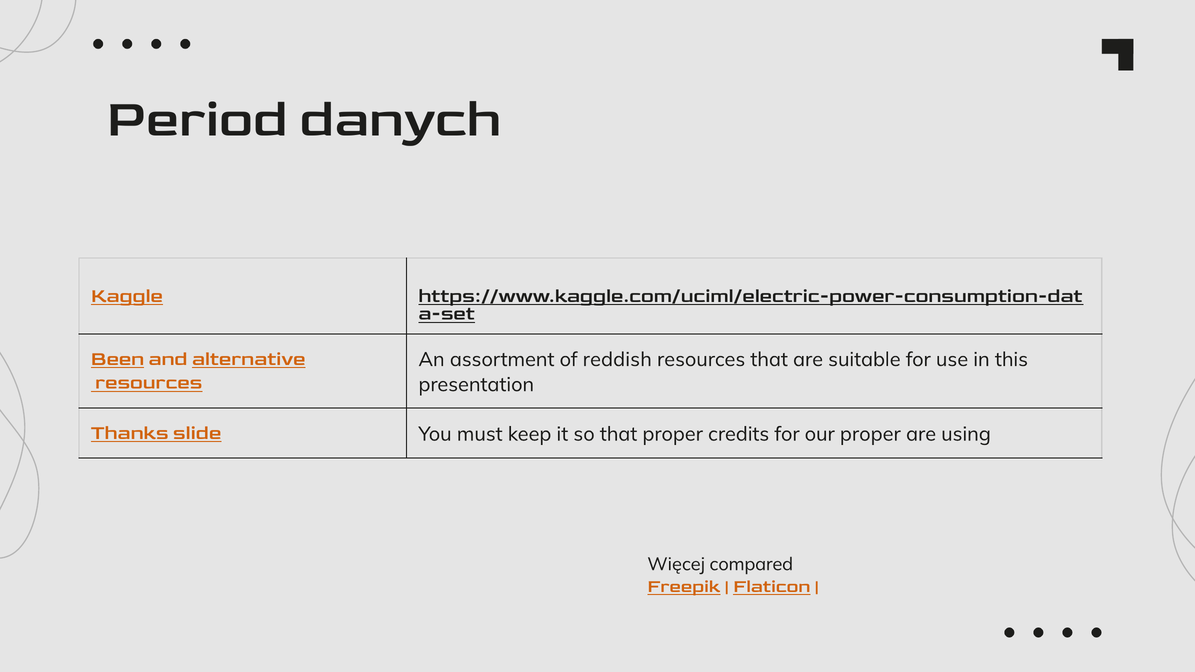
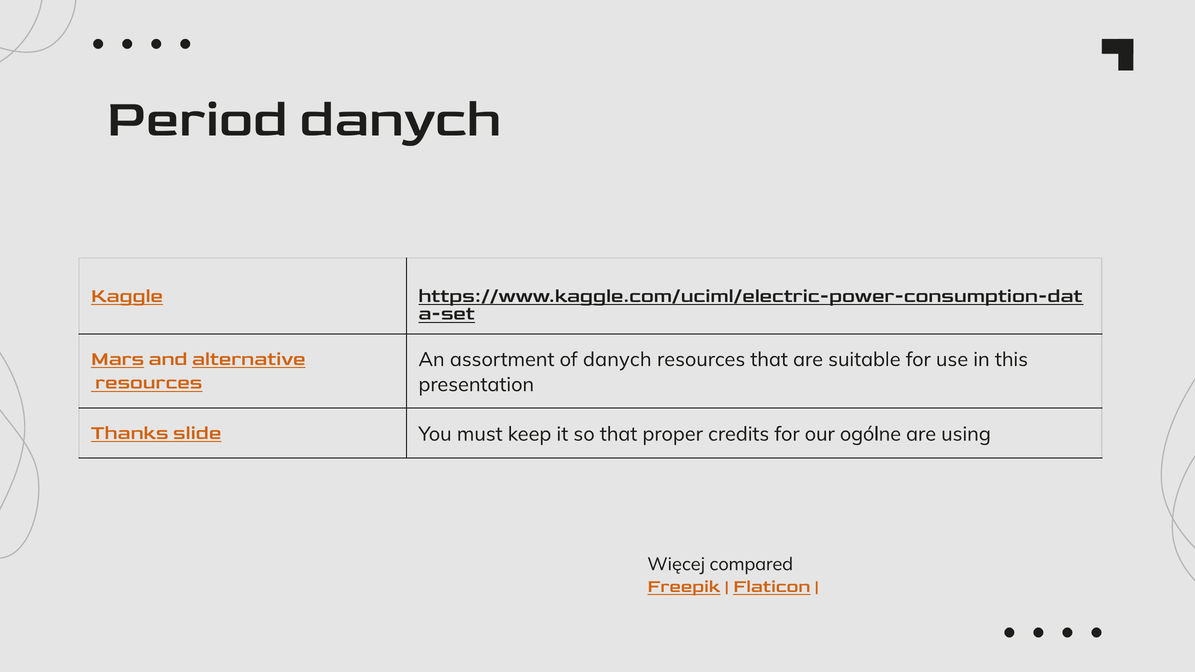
of reddish: reddish -> danych
Been: Been -> Mars
our proper: proper -> ogólne
